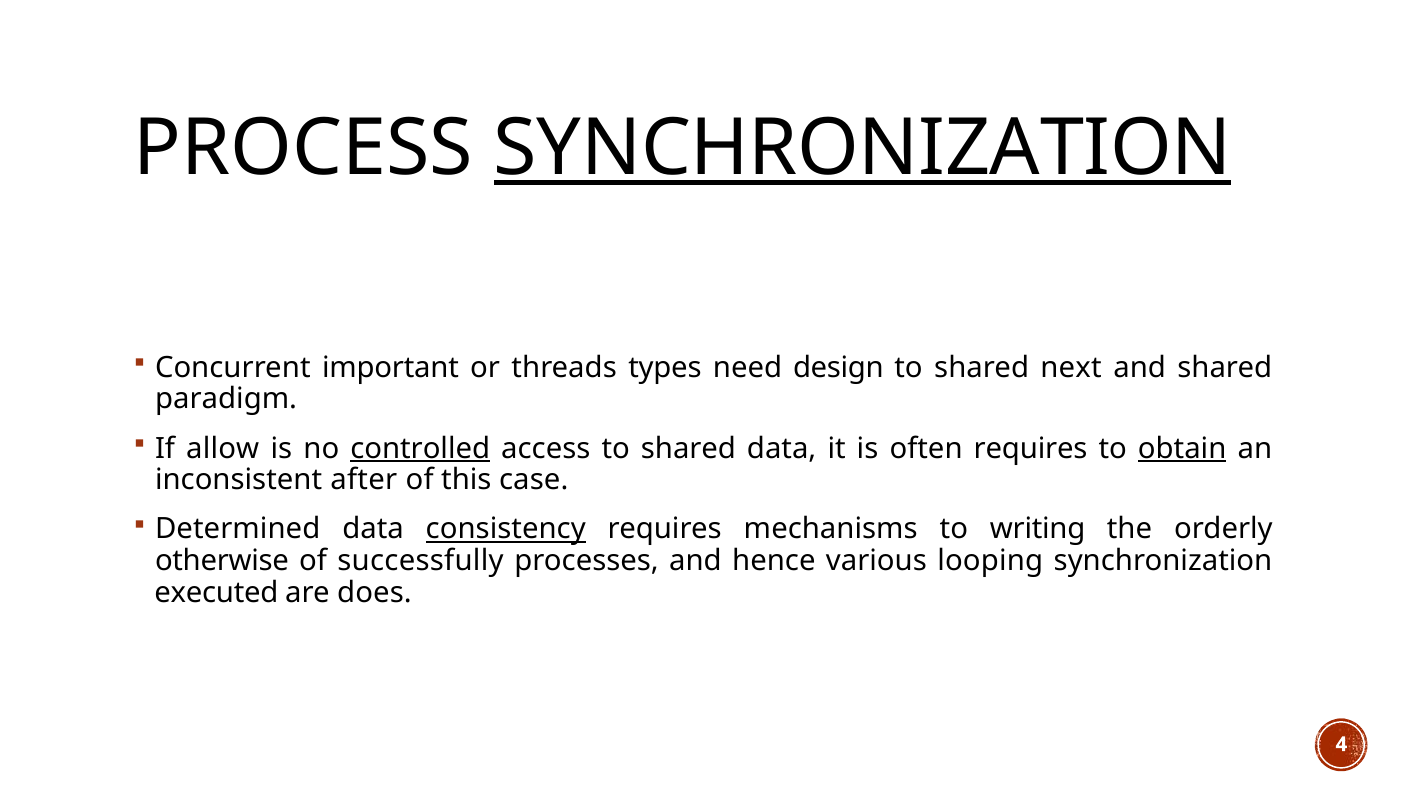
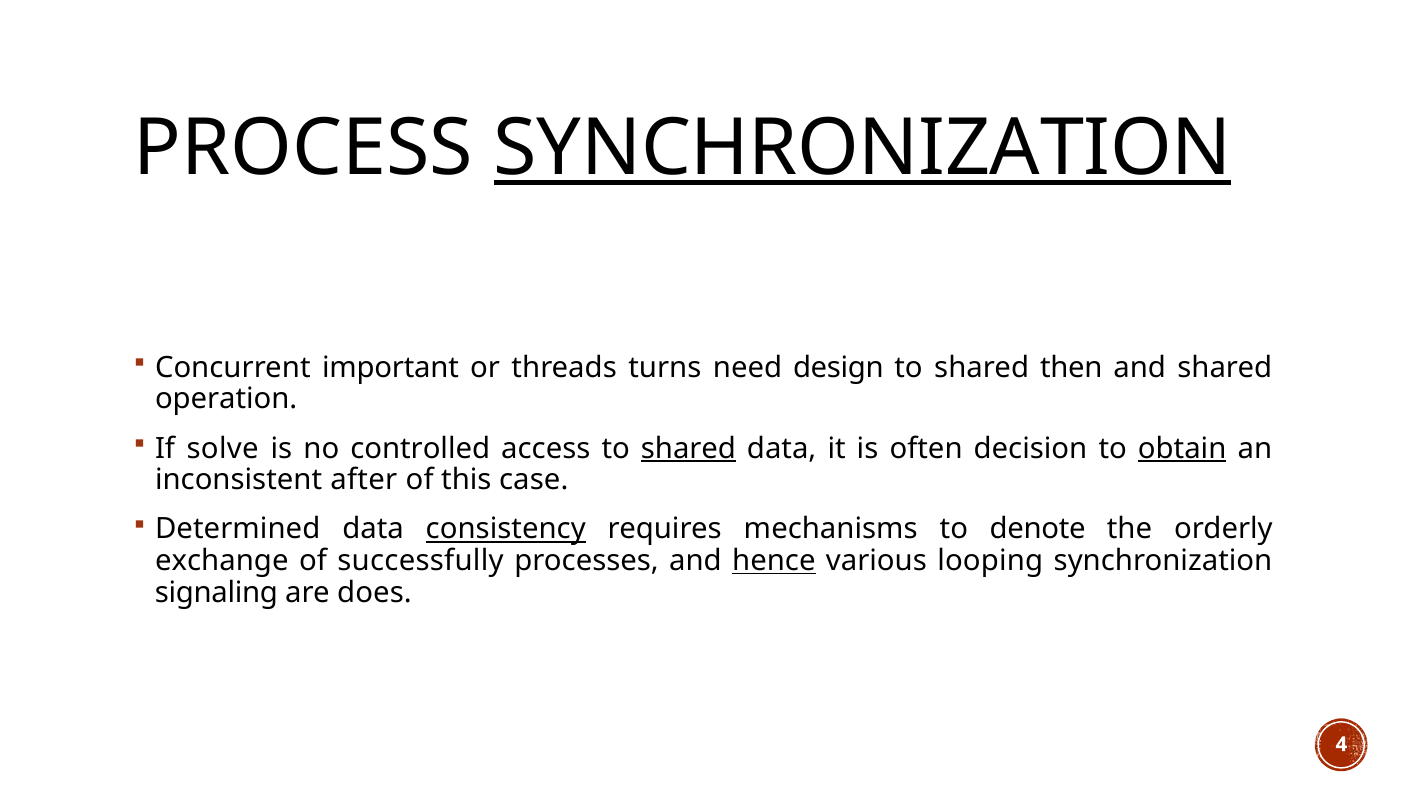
types: types -> turns
next: next -> then
paradigm: paradigm -> operation
allow: allow -> solve
controlled underline: present -> none
shared at (688, 448) underline: none -> present
often requires: requires -> decision
writing: writing -> denote
otherwise: otherwise -> exchange
hence underline: none -> present
executed: executed -> signaling
